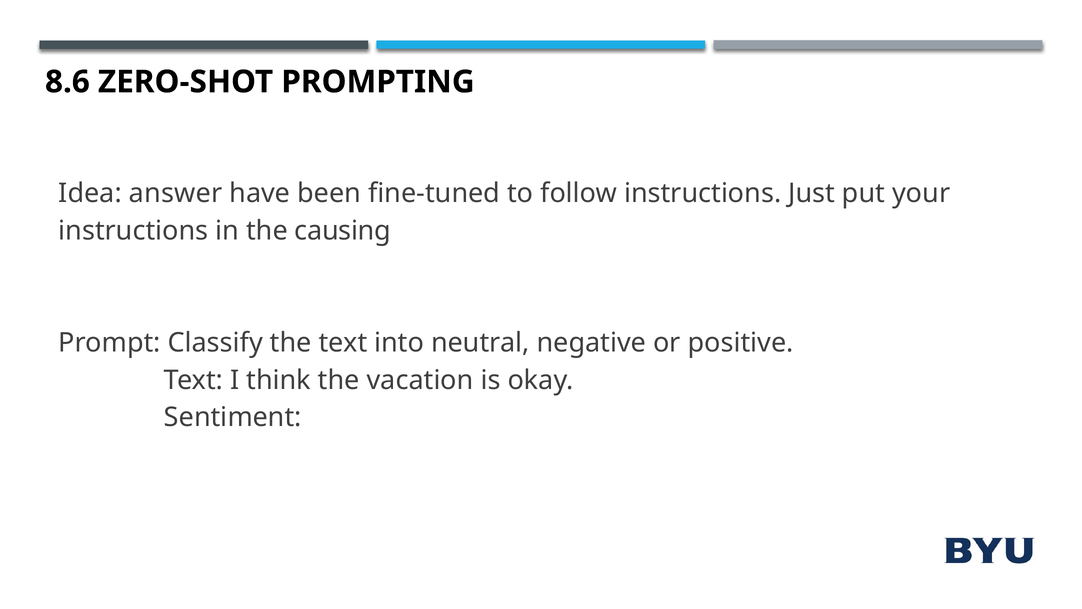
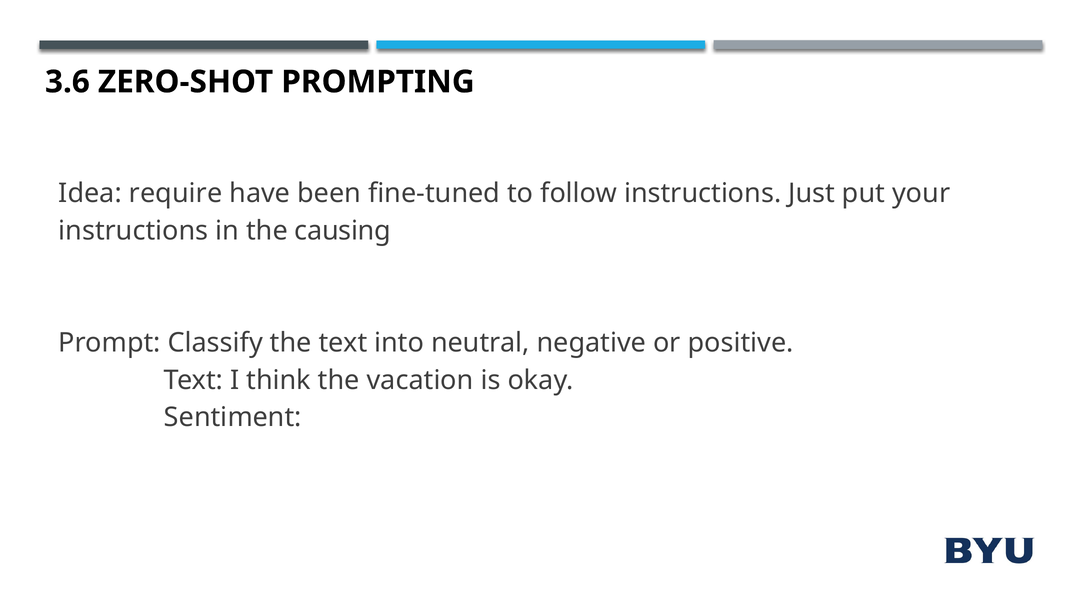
8.6: 8.6 -> 3.6
answer: answer -> require
